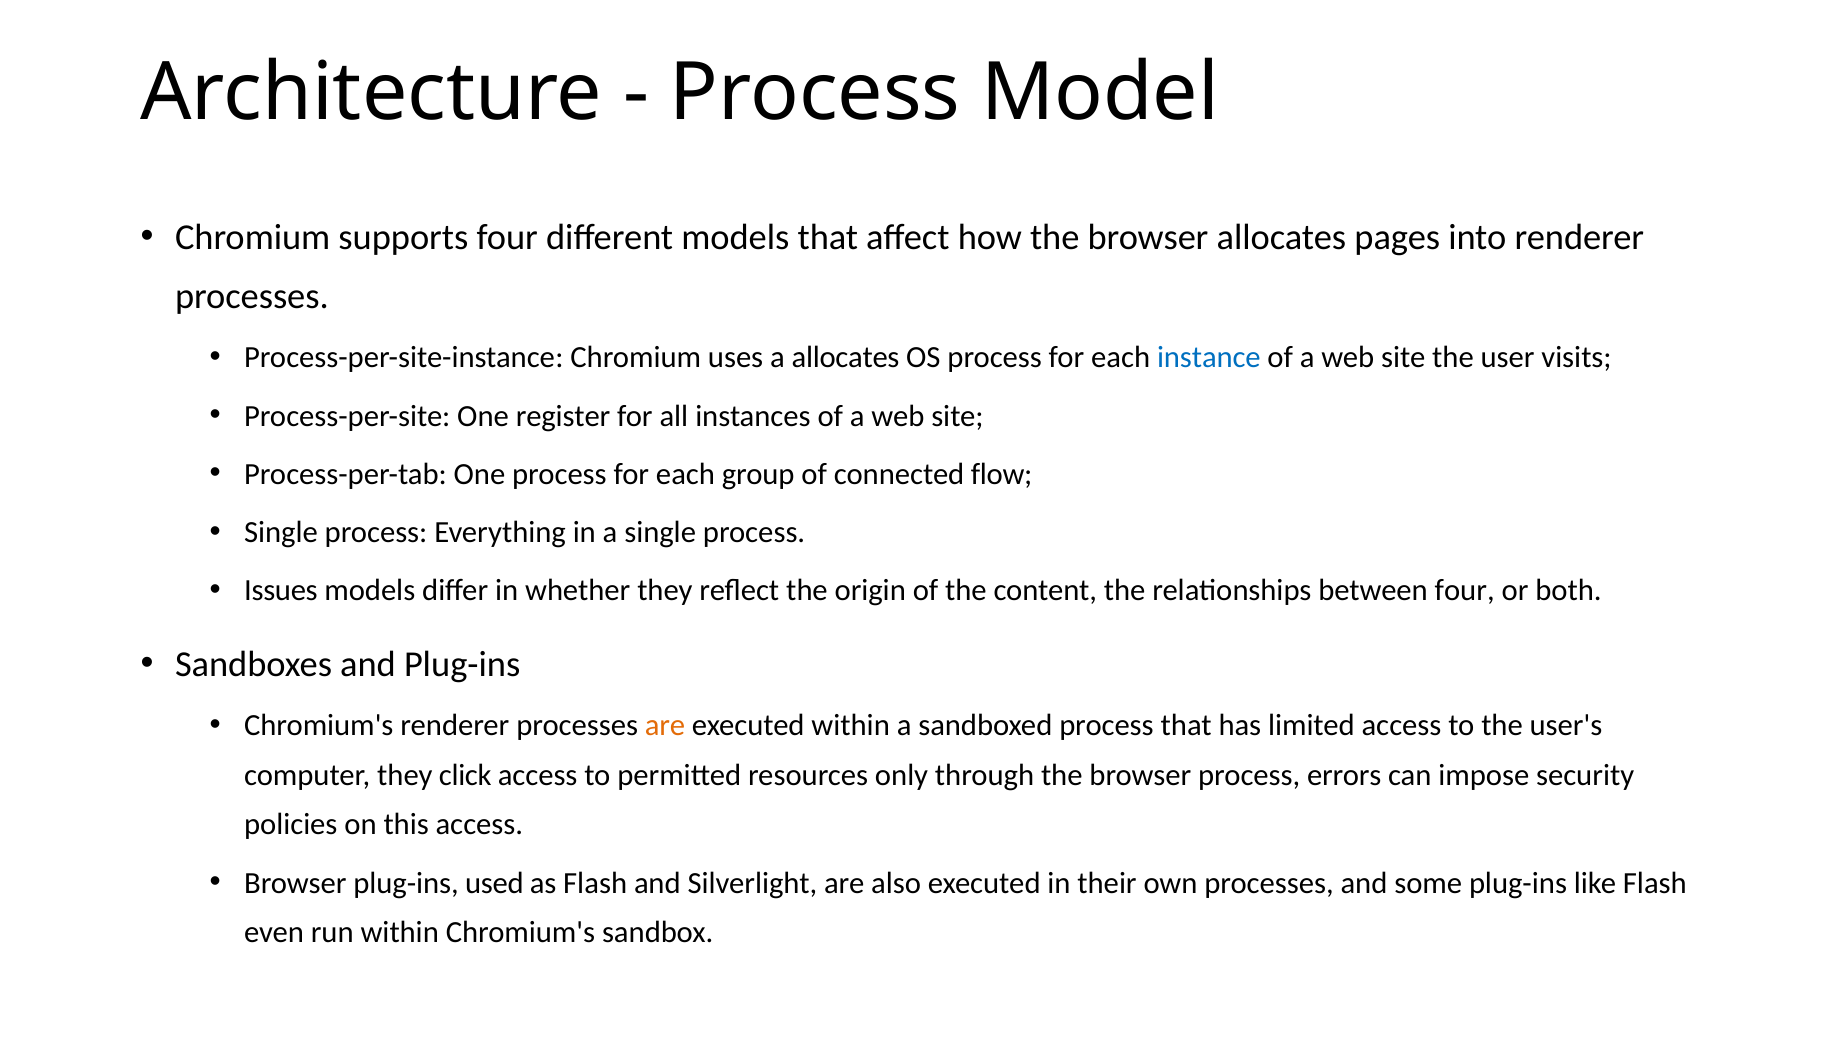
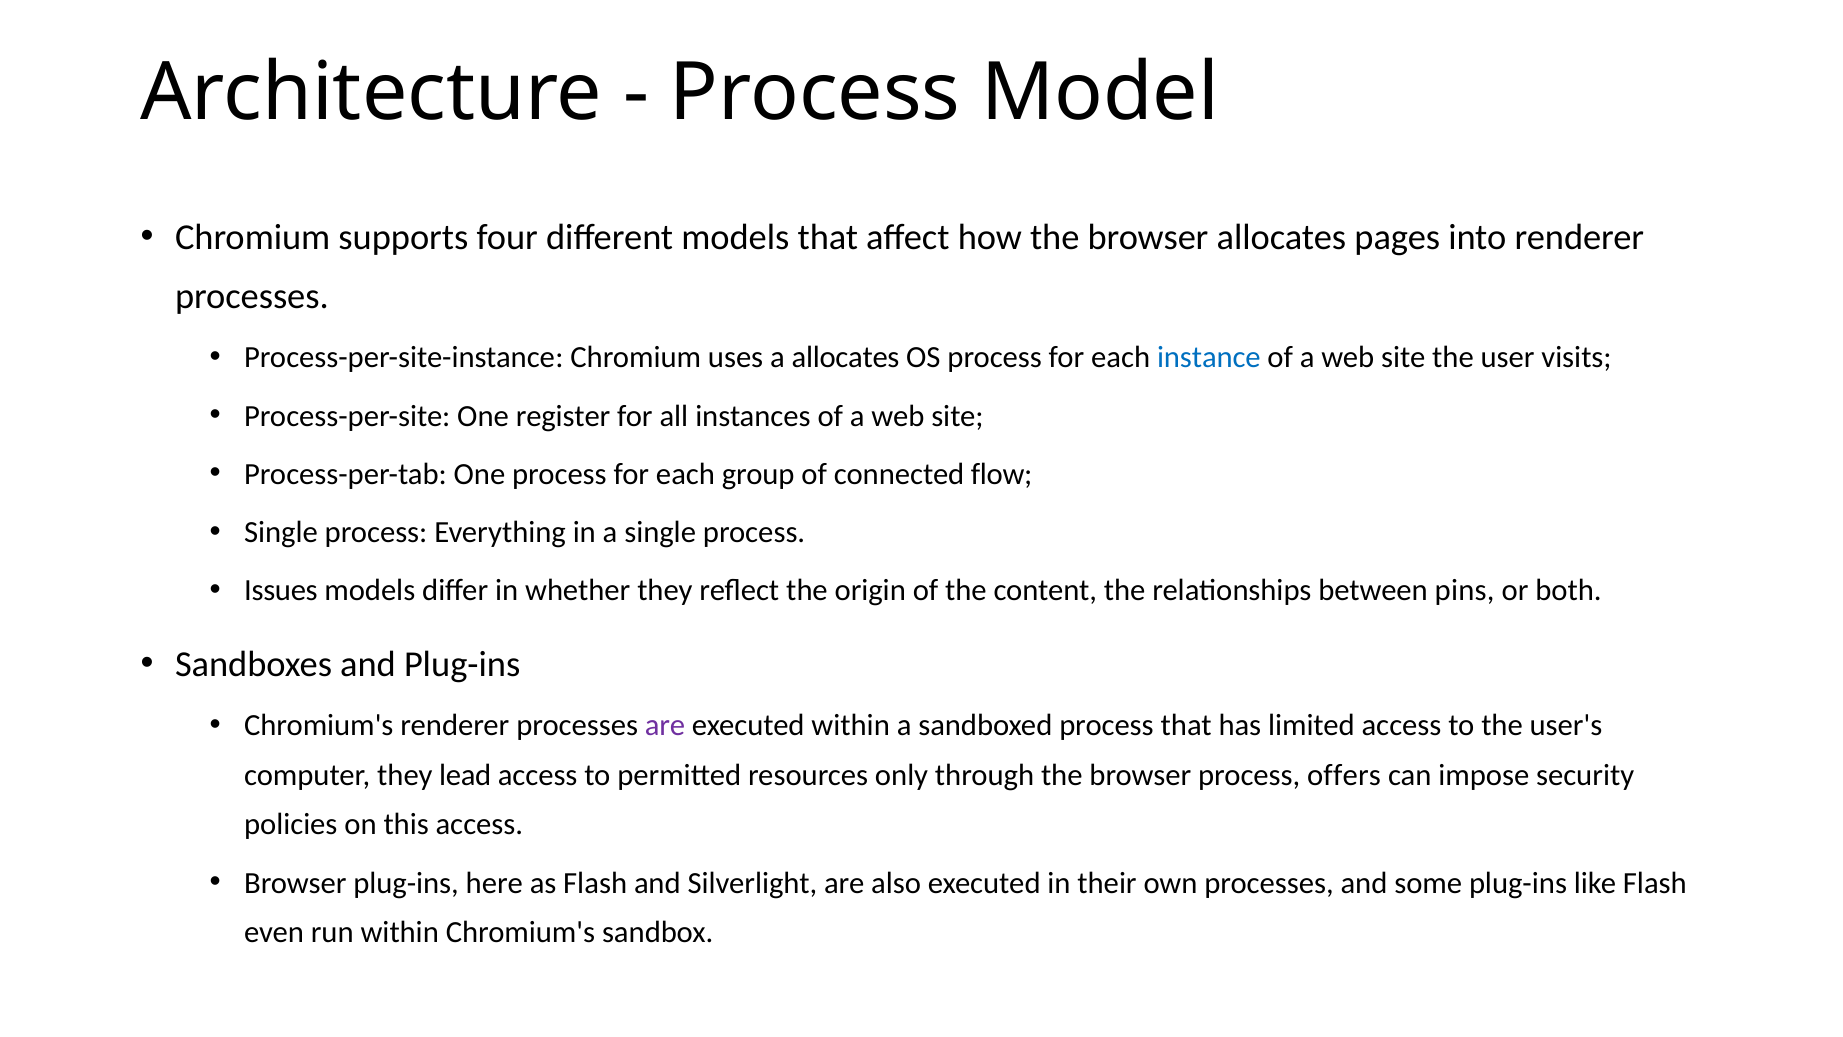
between four: four -> pins
are at (665, 725) colour: orange -> purple
click: click -> lead
errors: errors -> offers
used: used -> here
